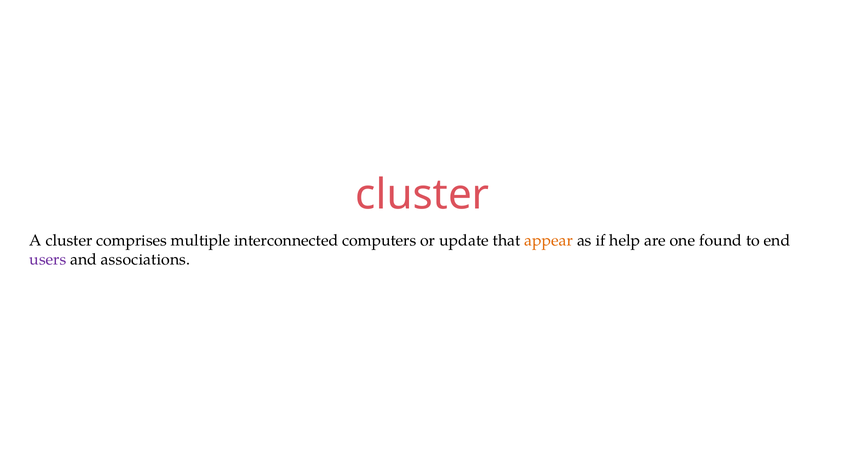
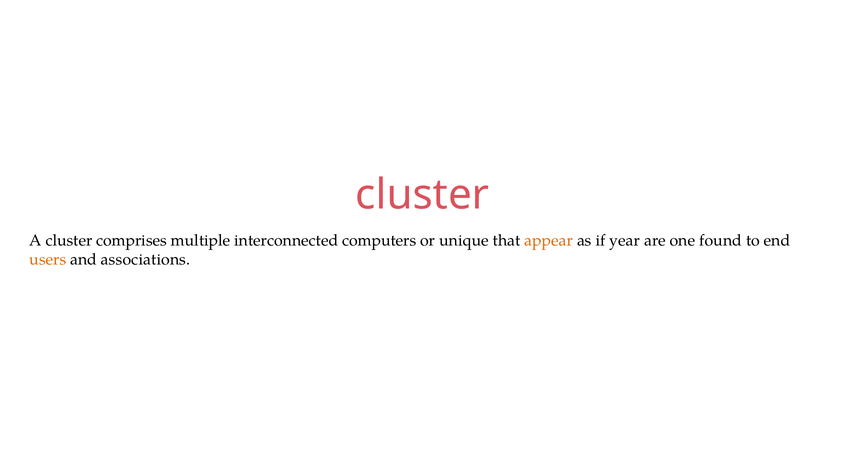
update: update -> unique
help: help -> year
users colour: purple -> orange
